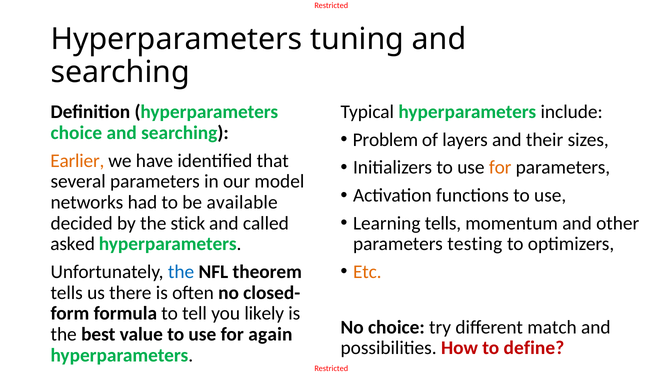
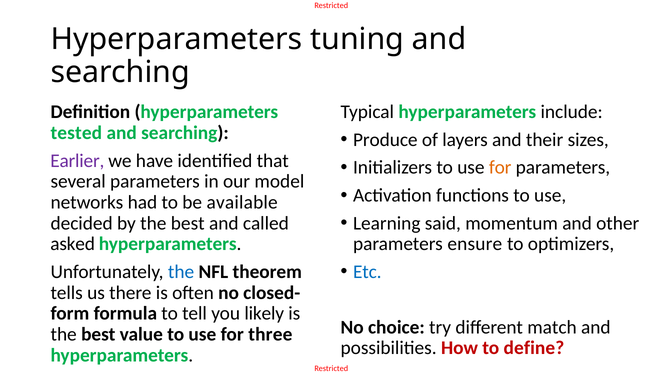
choice at (76, 133): choice -> tested
Problem: Problem -> Produce
Earlier colour: orange -> purple
Learning tells: tells -> said
by the stick: stick -> best
testing: testing -> ensure
Etc colour: orange -> blue
again: again -> three
